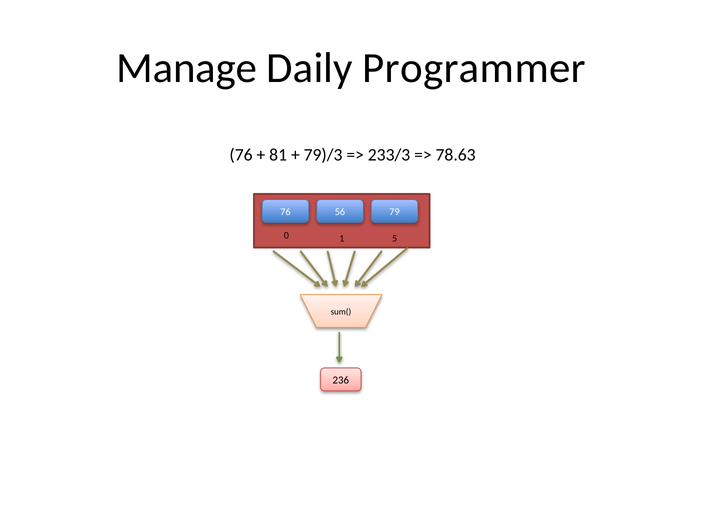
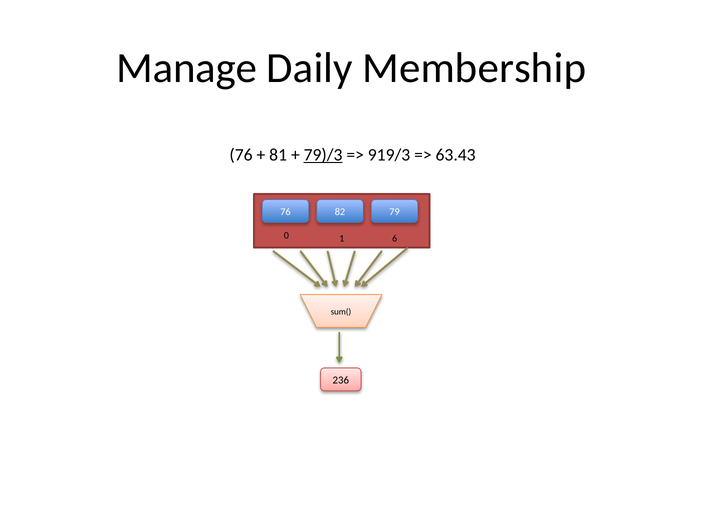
Programmer: Programmer -> Membership
79)/3 underline: none -> present
233/3: 233/3 -> 919/3
78.63: 78.63 -> 63.43
56: 56 -> 82
5: 5 -> 6
